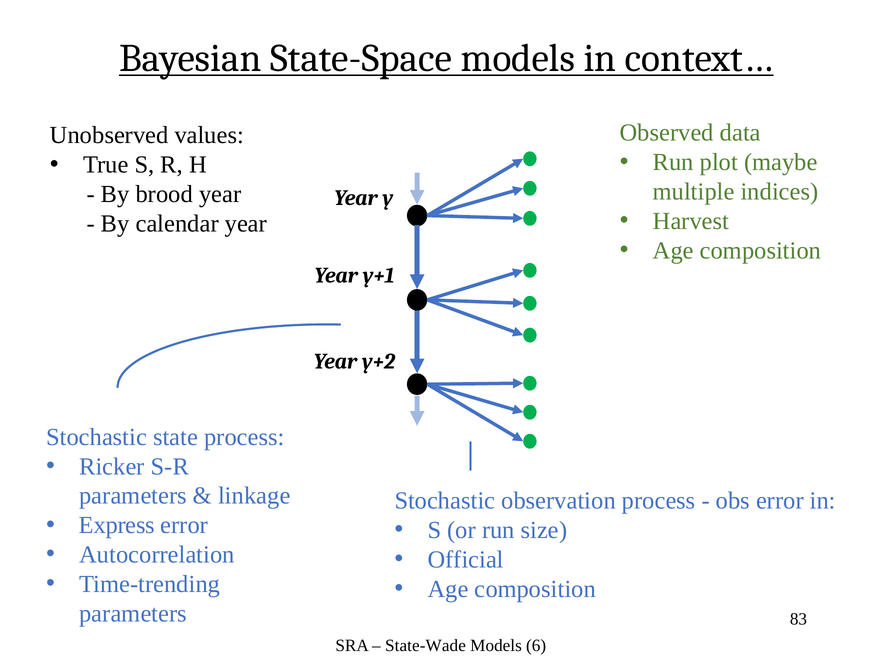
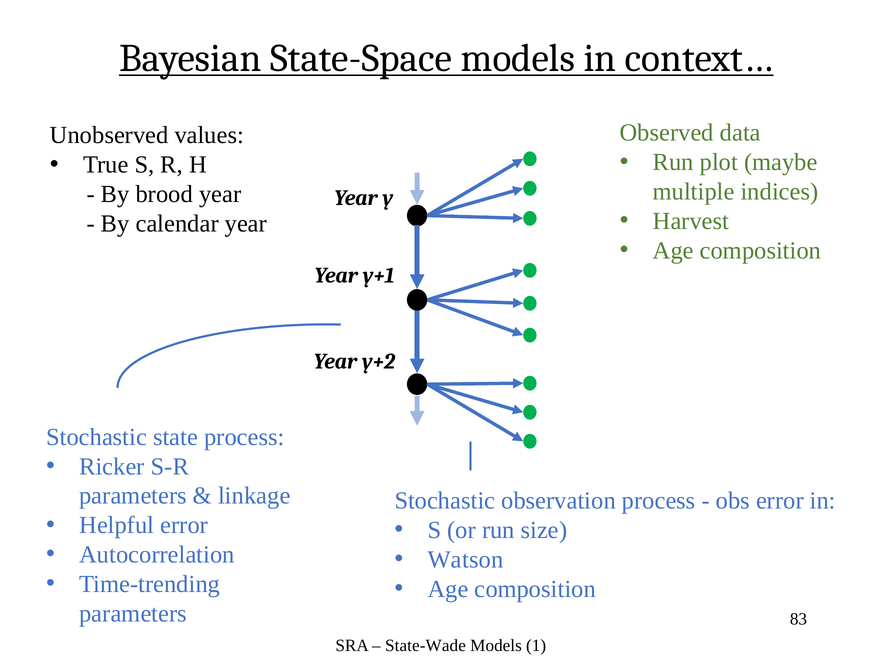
Express: Express -> Helpful
Official: Official -> Watson
6: 6 -> 1
